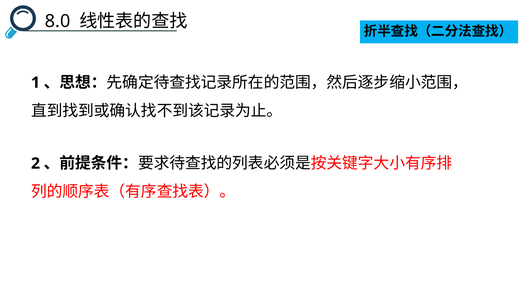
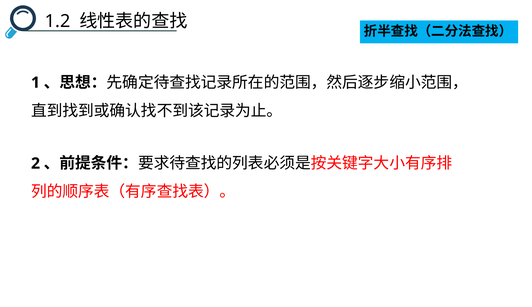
8.0: 8.0 -> 1.2
